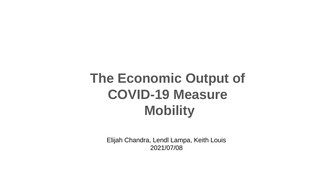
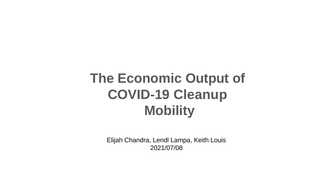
Measure: Measure -> Cleanup
